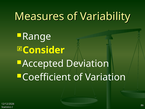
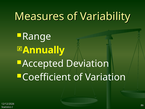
Consider: Consider -> Annually
